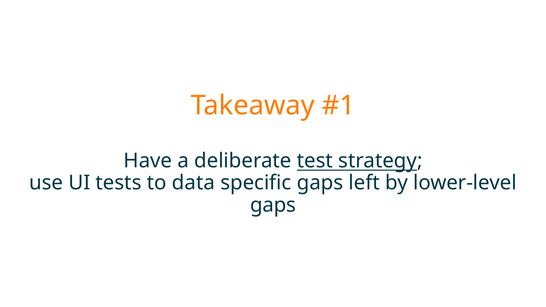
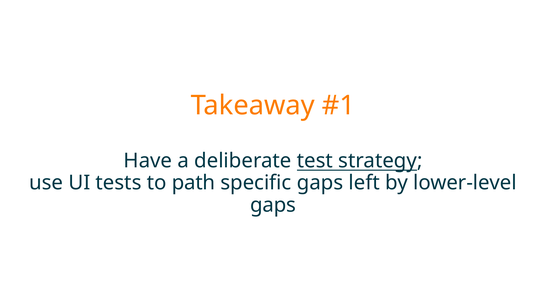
data: data -> path
